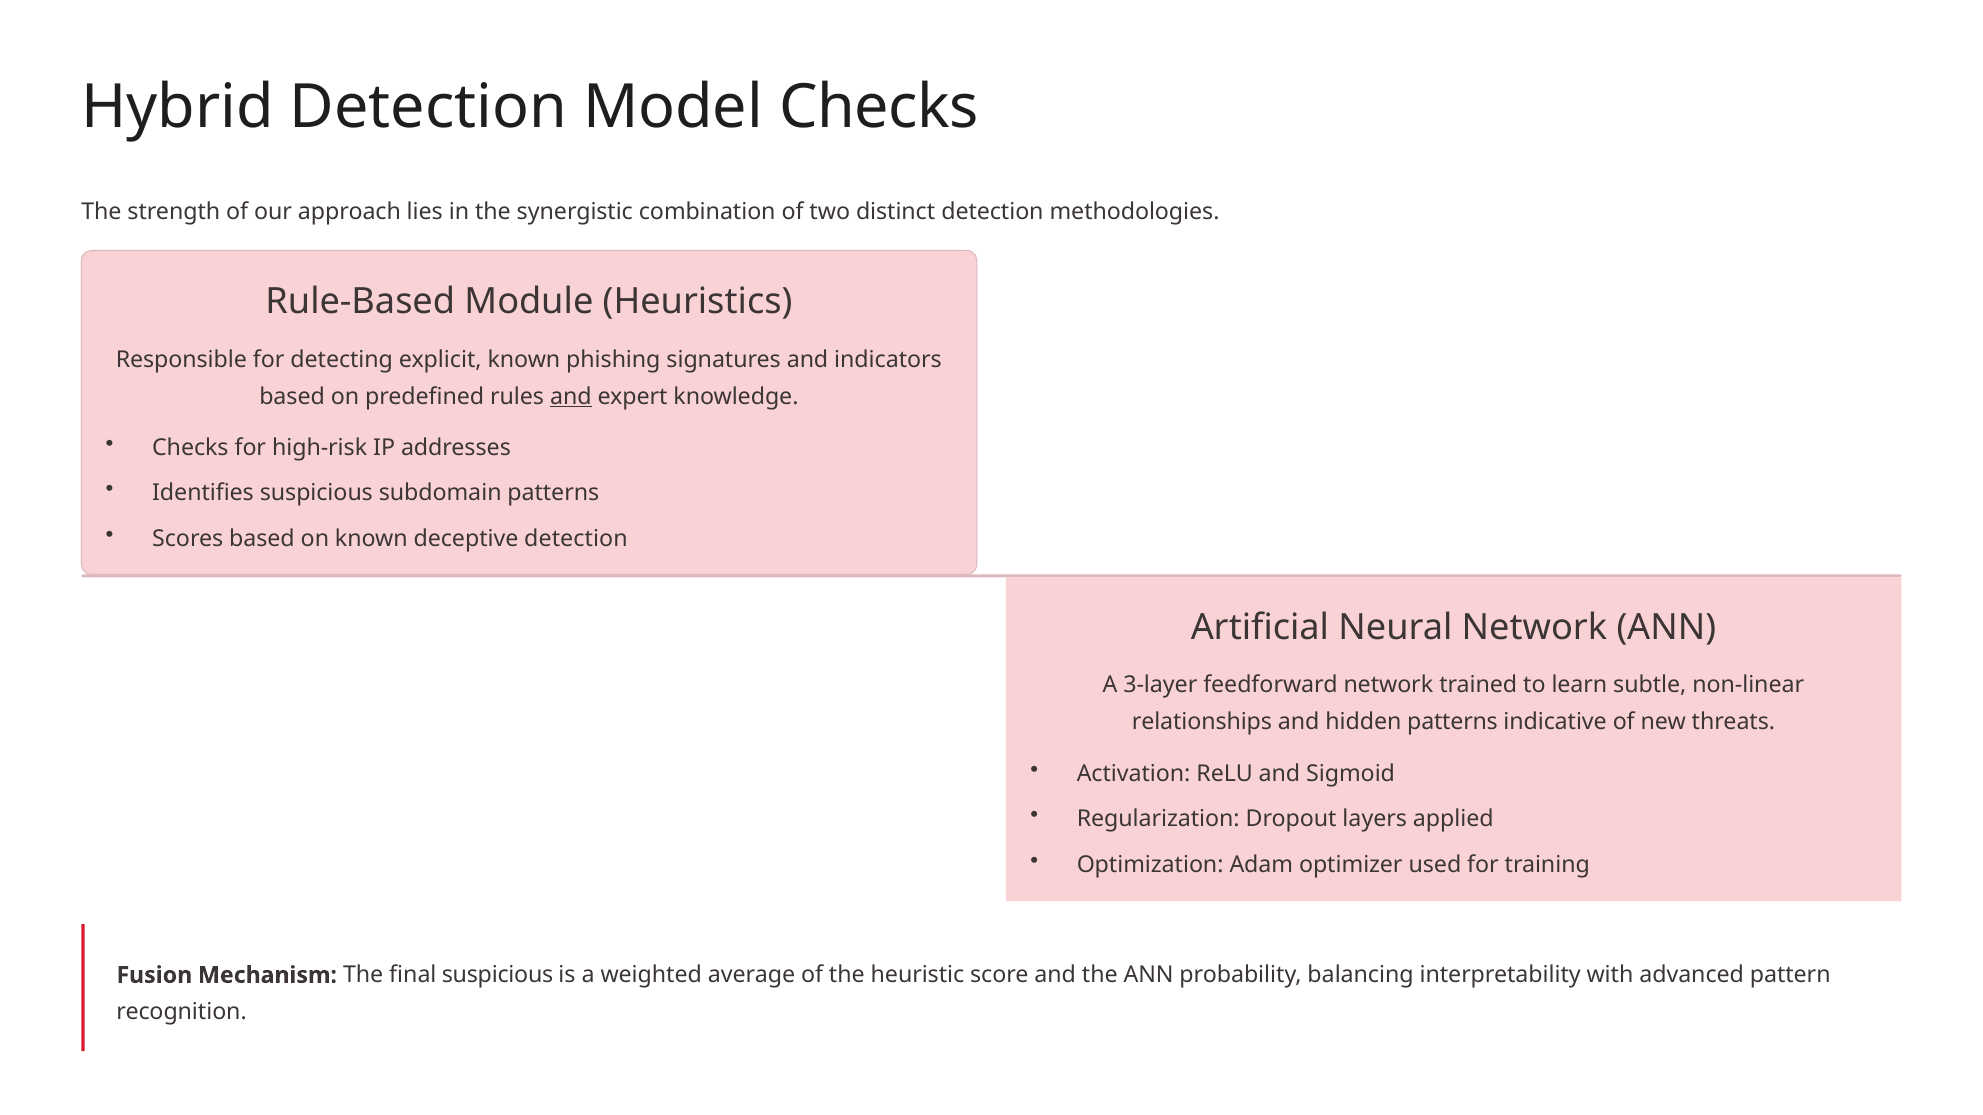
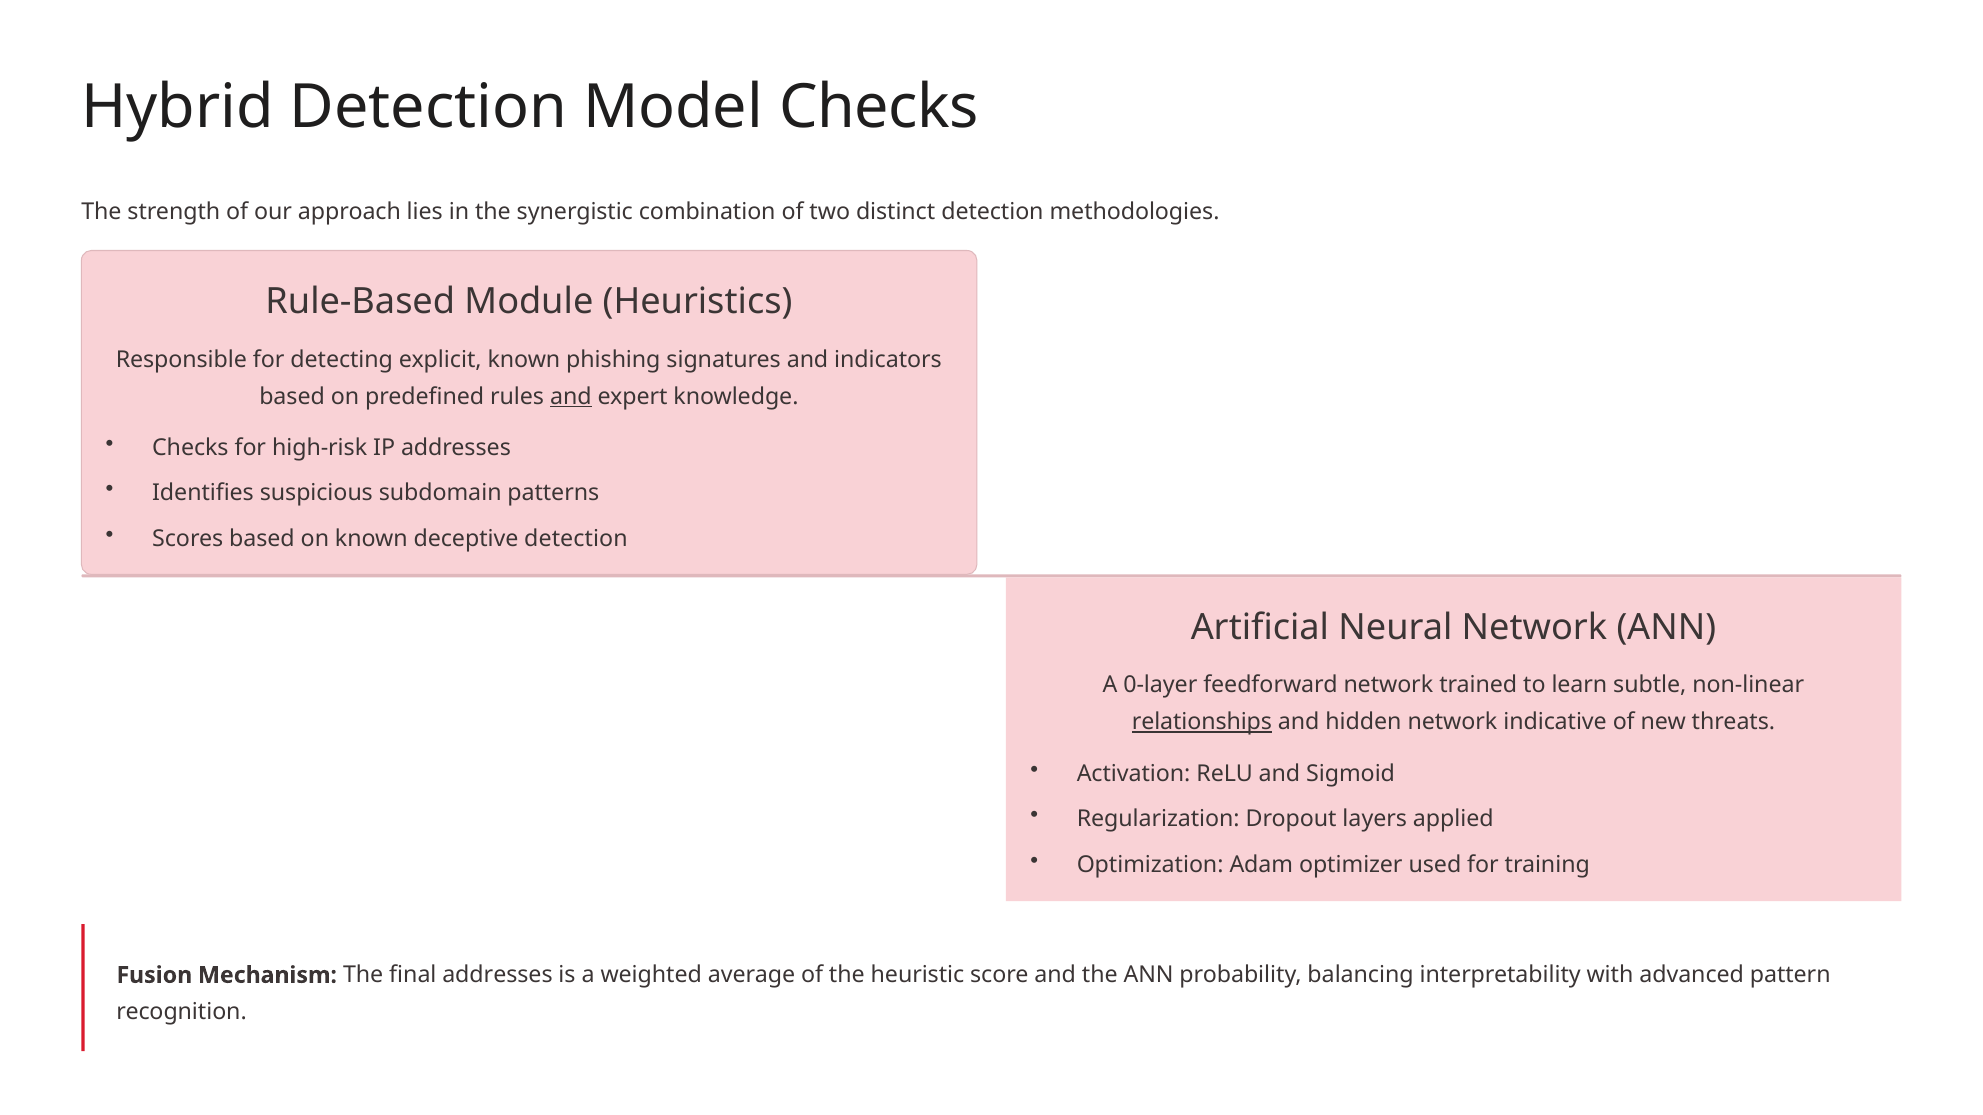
3-layer: 3-layer -> 0-layer
relationships underline: none -> present
hidden patterns: patterns -> network
final suspicious: suspicious -> addresses
